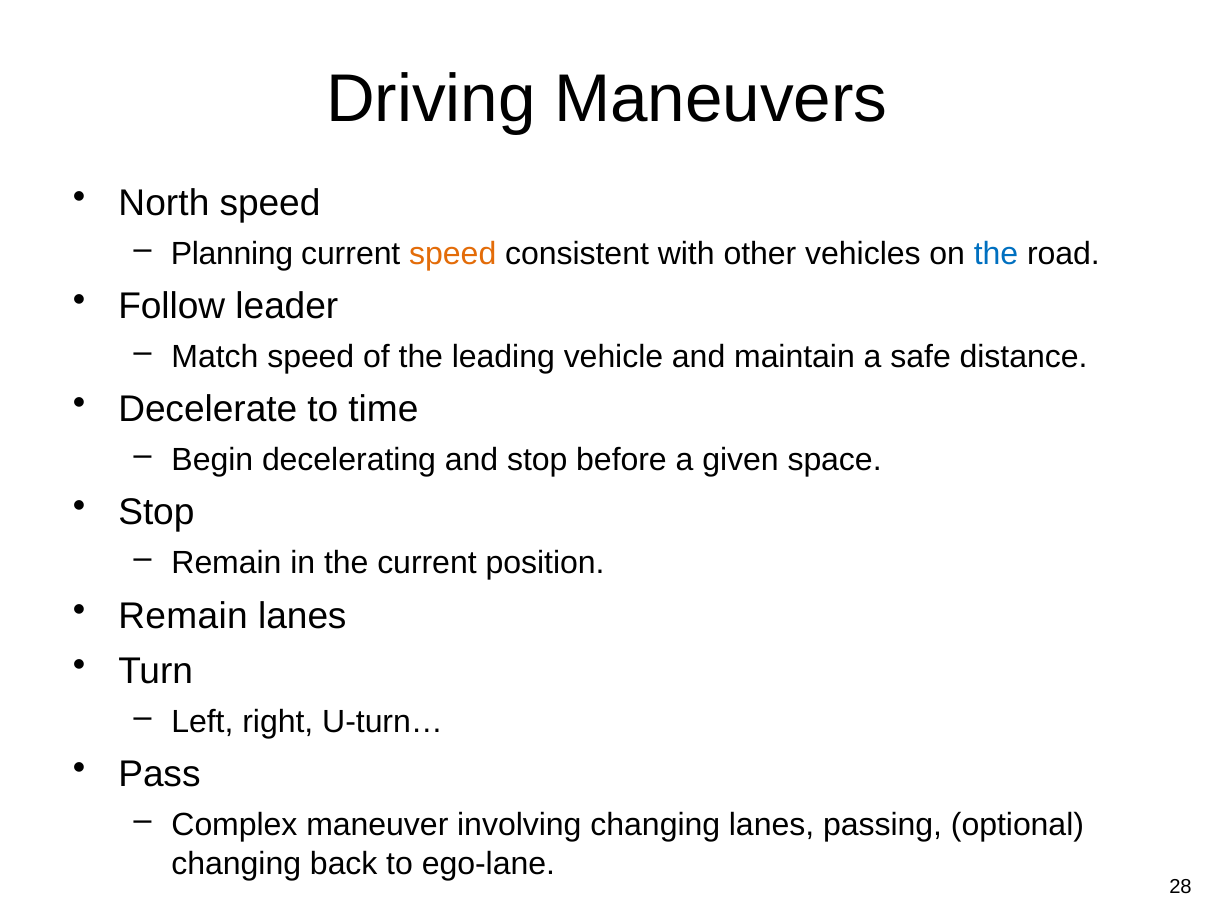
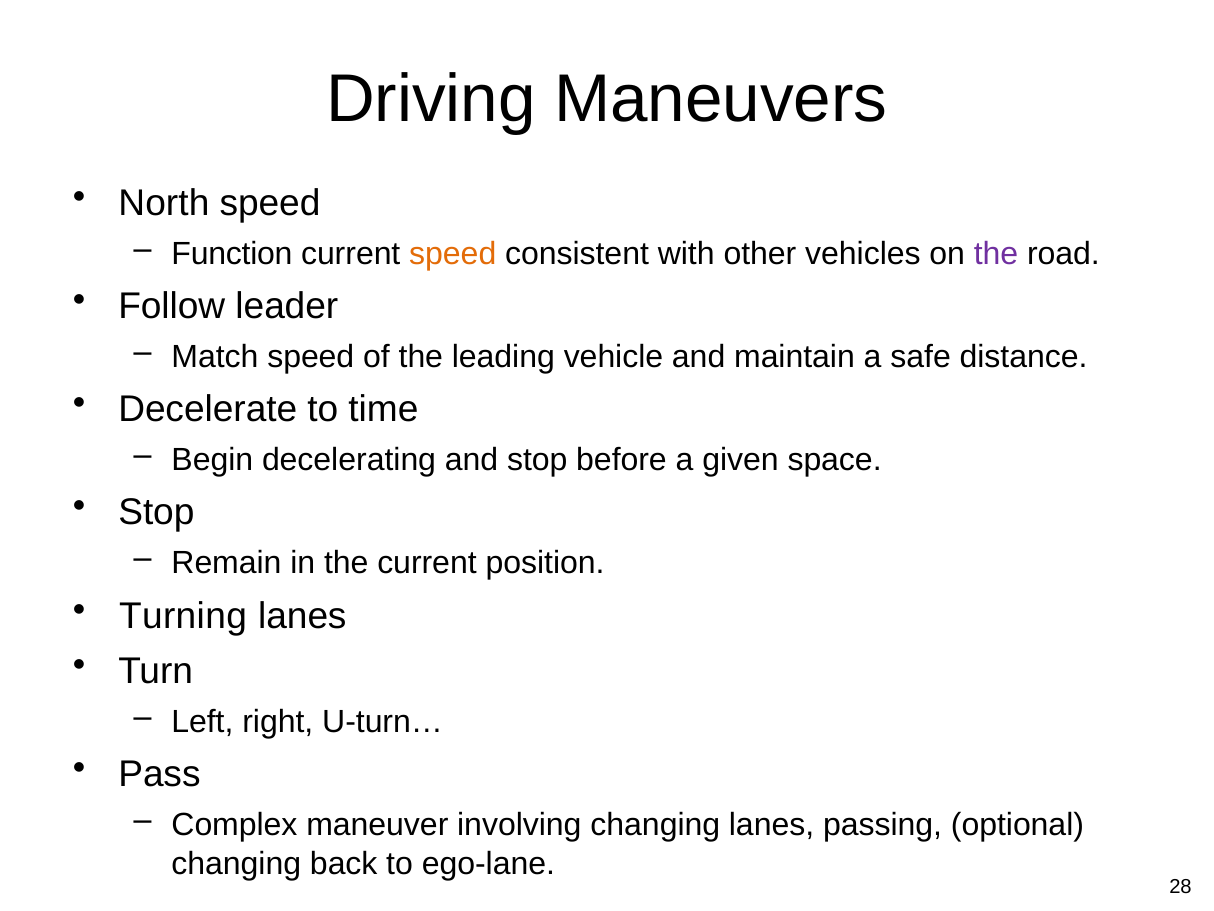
Planning: Planning -> Function
the at (996, 253) colour: blue -> purple
Remain at (183, 616): Remain -> Turning
